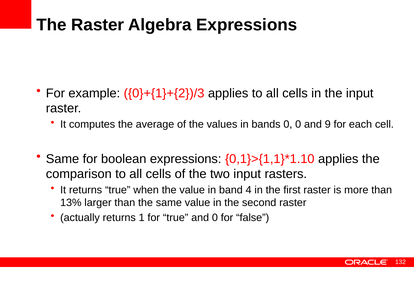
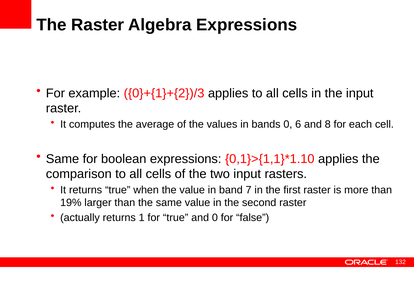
0 0: 0 -> 6
9: 9 -> 8
4: 4 -> 7
13%: 13% -> 19%
